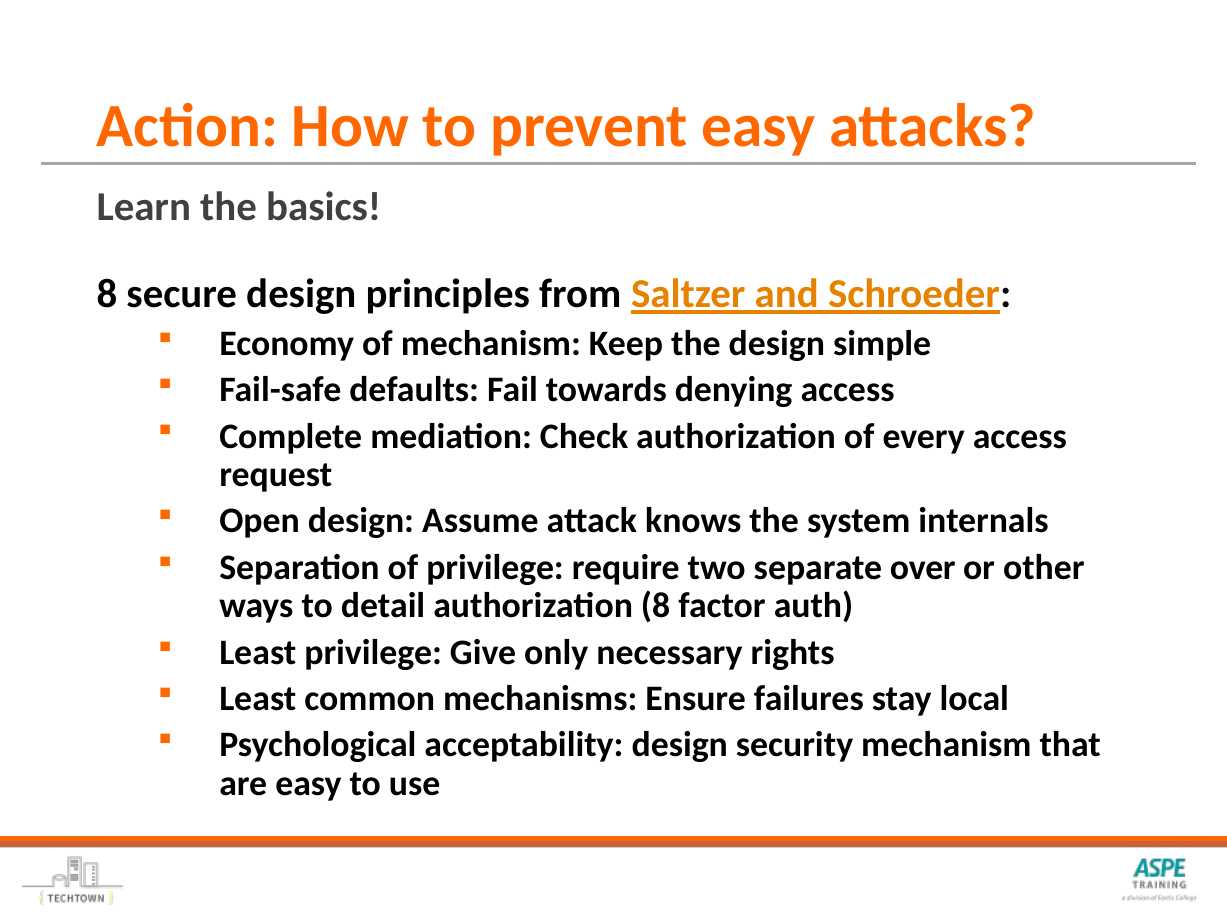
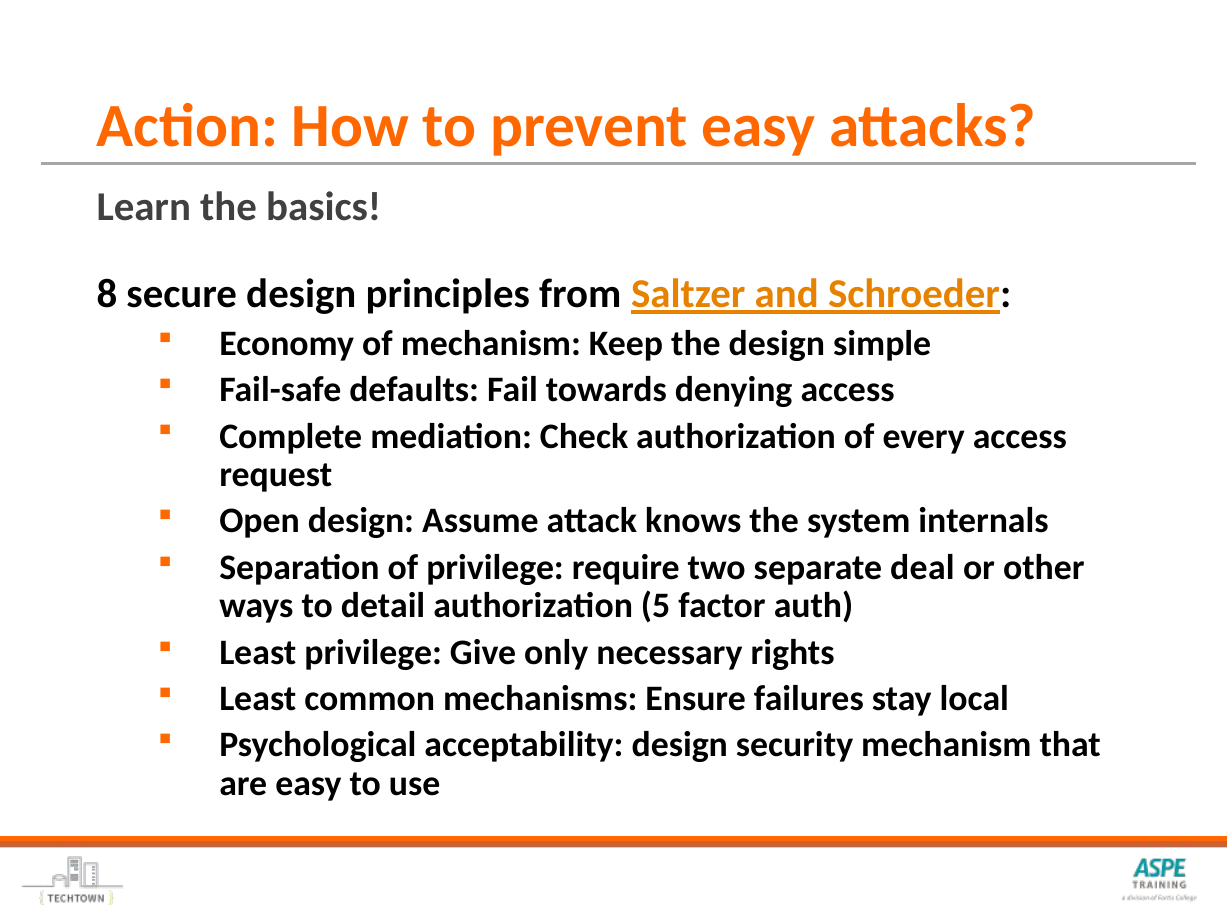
over: over -> deal
authorization 8: 8 -> 5
